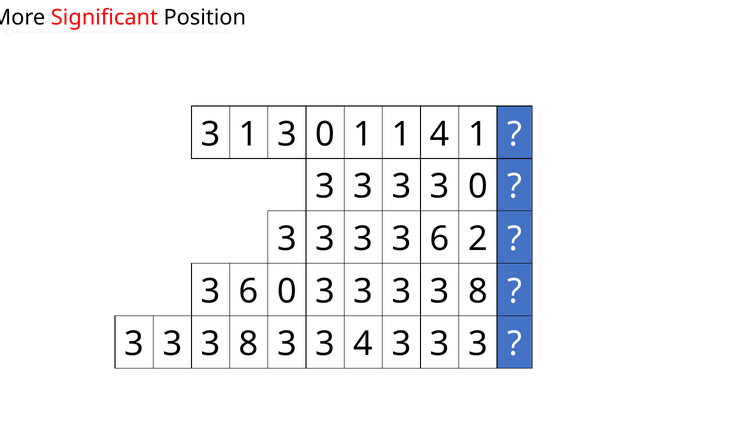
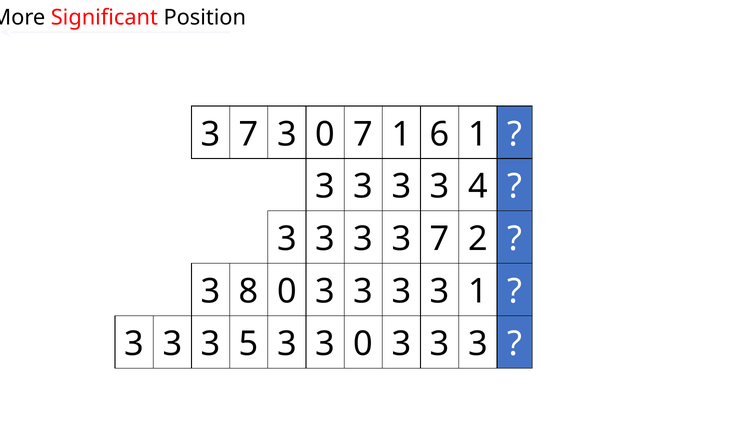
1 at (249, 134): 1 -> 7
0 1: 1 -> 7
1 4: 4 -> 6
3 3 0: 0 -> 4
3 3 6: 6 -> 7
6 at (249, 291): 6 -> 8
8 at (478, 291): 8 -> 1
8 at (249, 344): 8 -> 5
3 3 4: 4 -> 0
